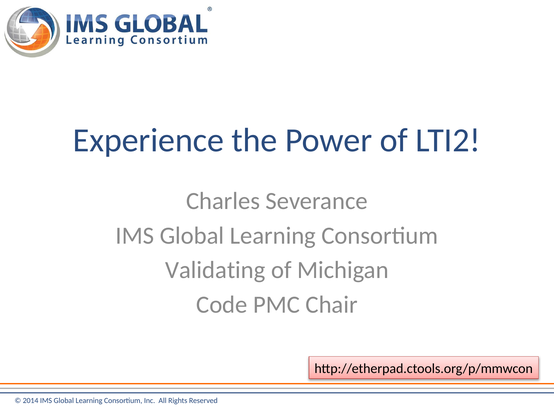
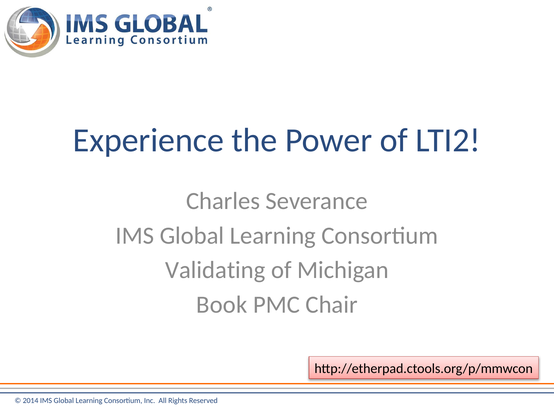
Code: Code -> Book
